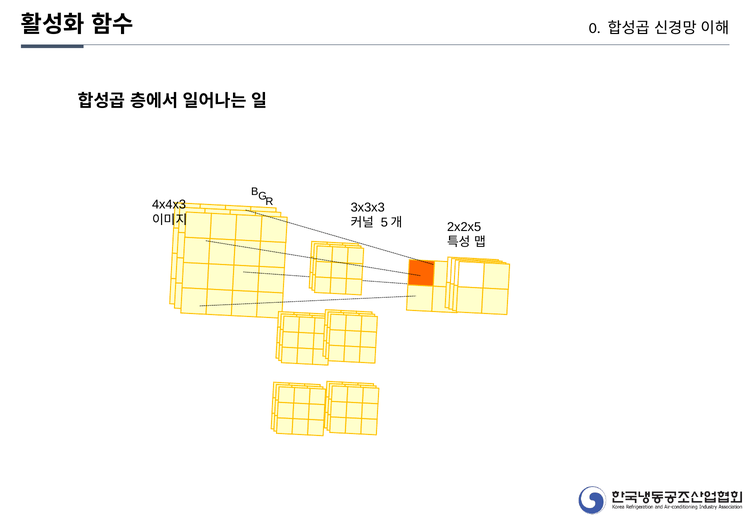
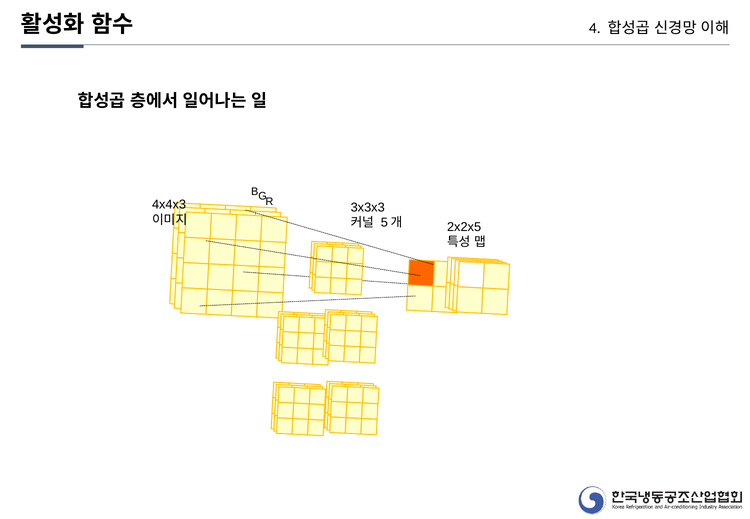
0: 0 -> 4
